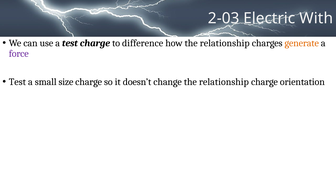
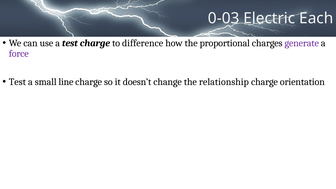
2-03: 2-03 -> 0-03
With: With -> Each
how the relationship: relationship -> proportional
generate colour: orange -> purple
size: size -> line
